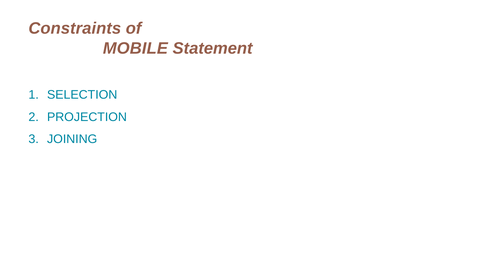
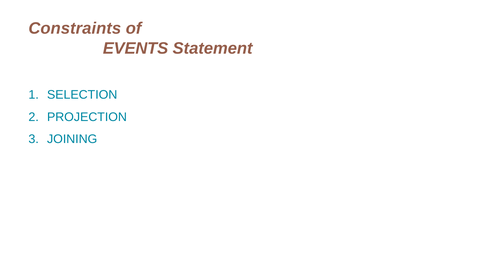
MOBILE: MOBILE -> EVENTS
